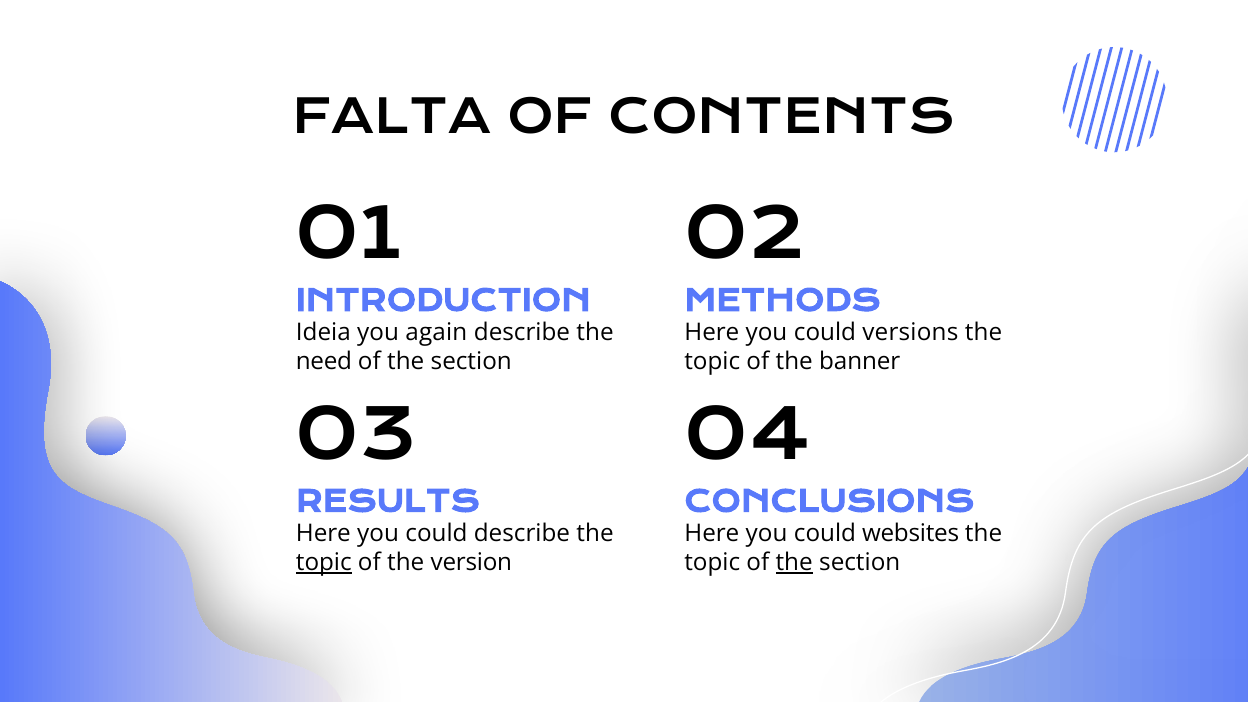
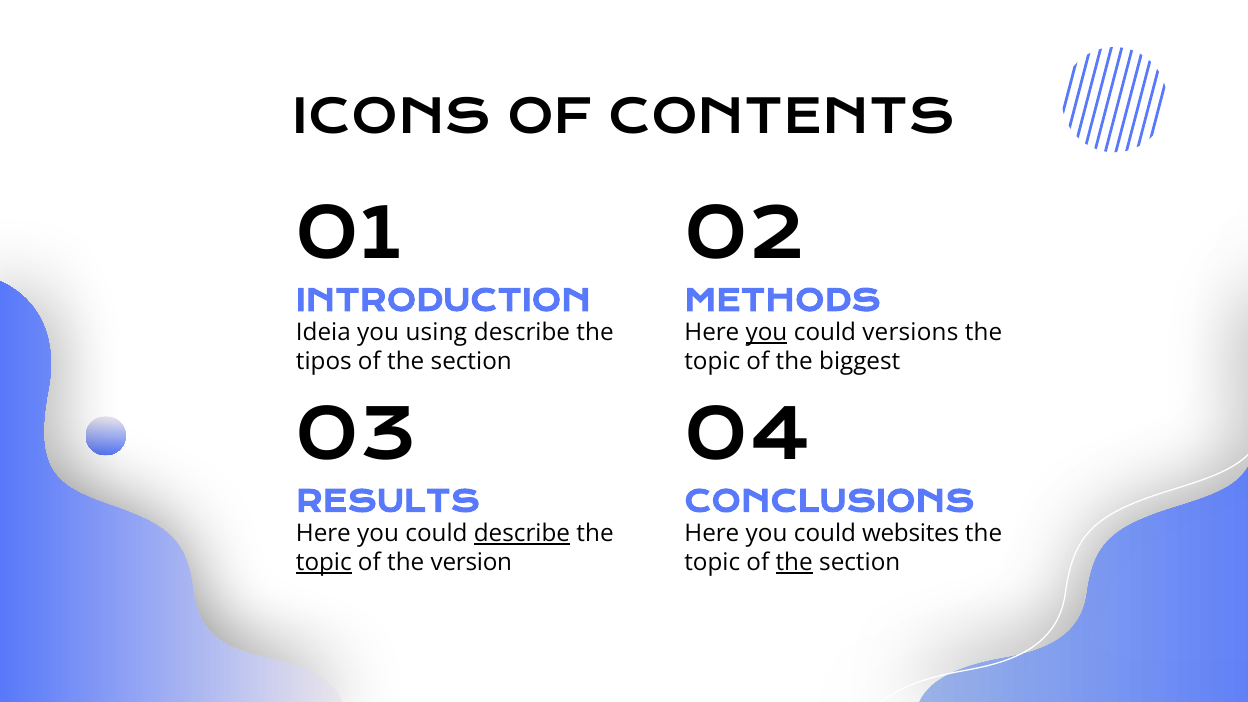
FALTA: FALTA -> ICONS
again: again -> using
you at (767, 333) underline: none -> present
need: need -> tipos
banner: banner -> biggest
describe at (522, 533) underline: none -> present
